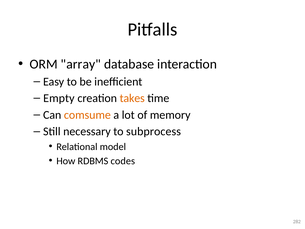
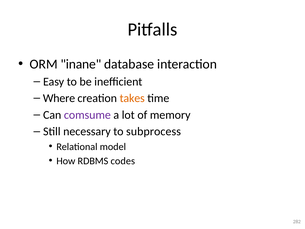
array: array -> inane
Empty: Empty -> Where
comsume colour: orange -> purple
